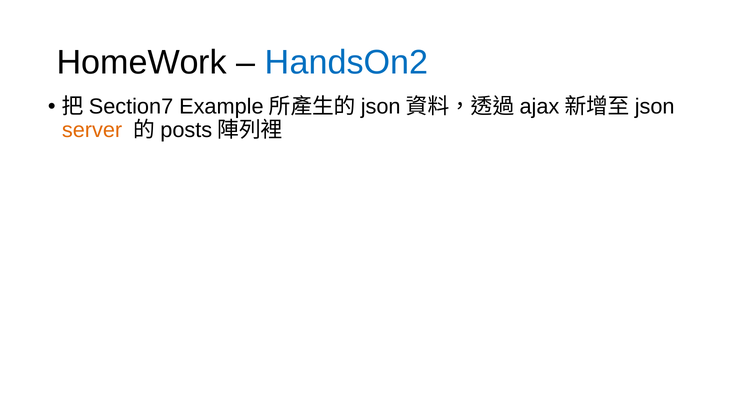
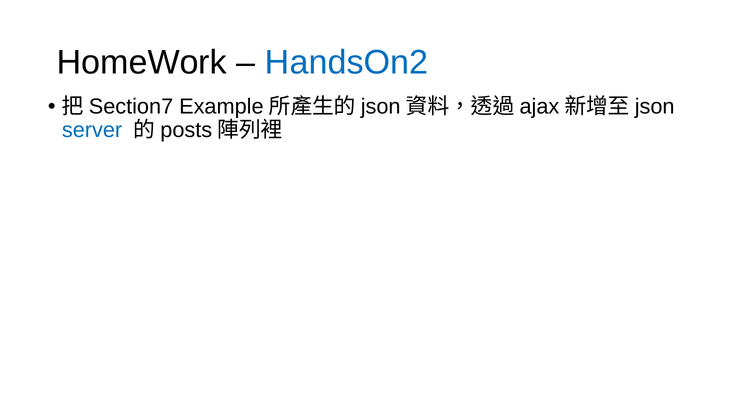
server colour: orange -> blue
